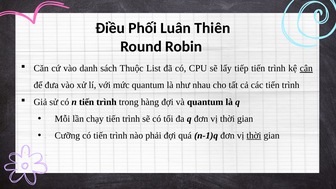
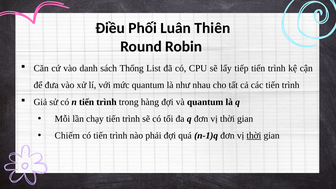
Thuộc: Thuộc -> Thống
cận underline: present -> none
Cưỡng: Cưỡng -> Chiếm
